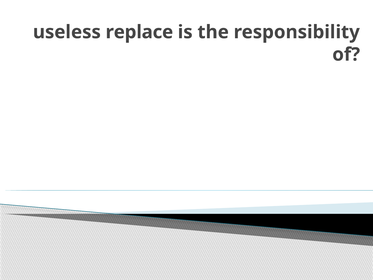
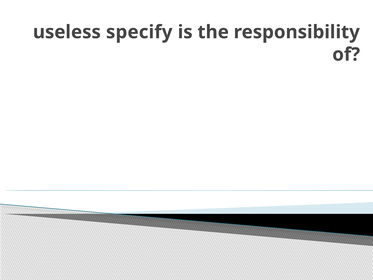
replace: replace -> specify
